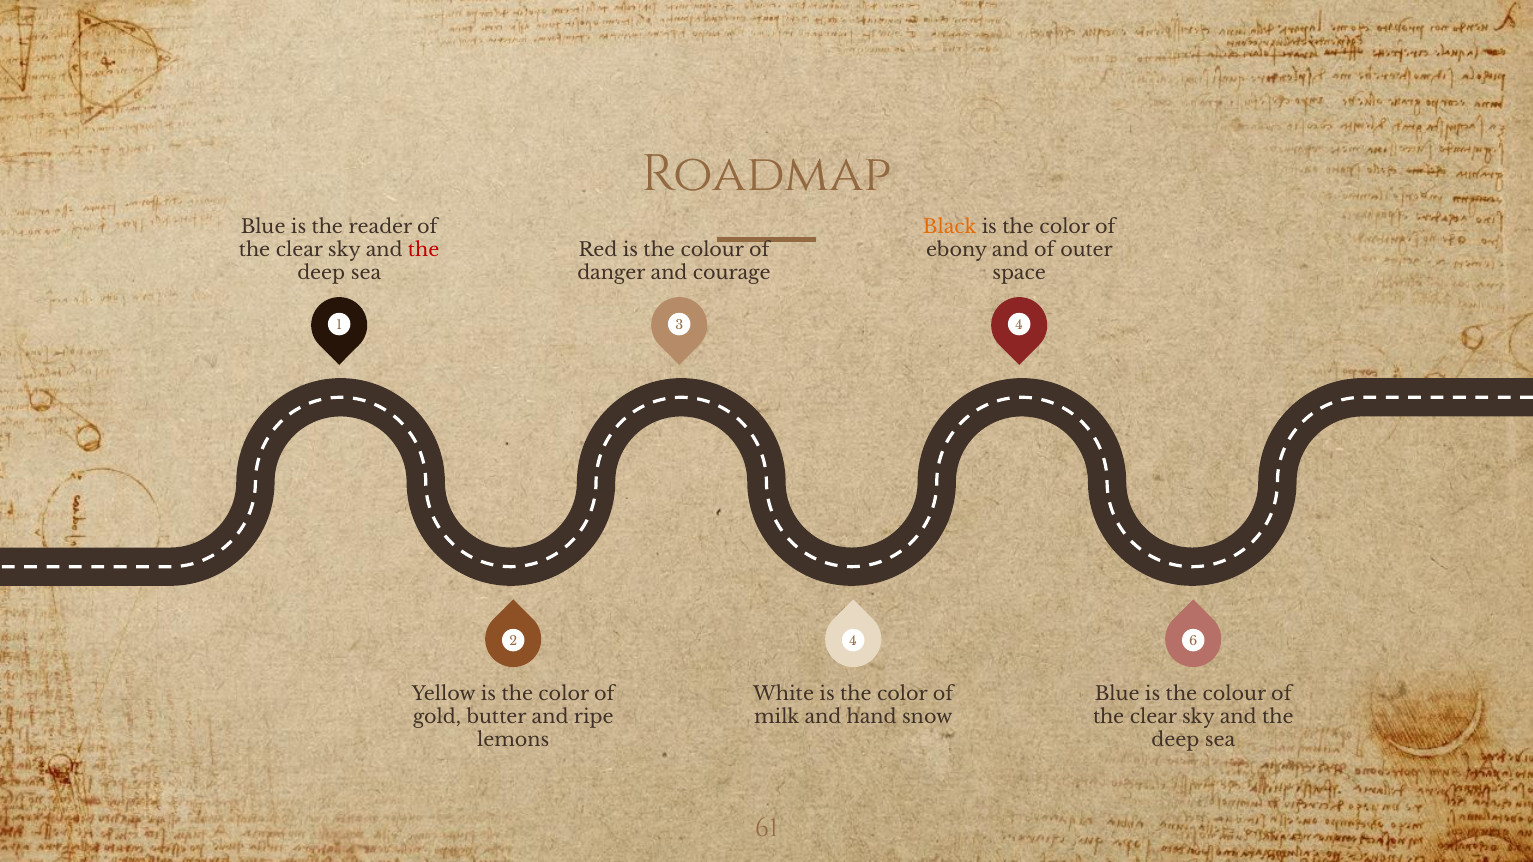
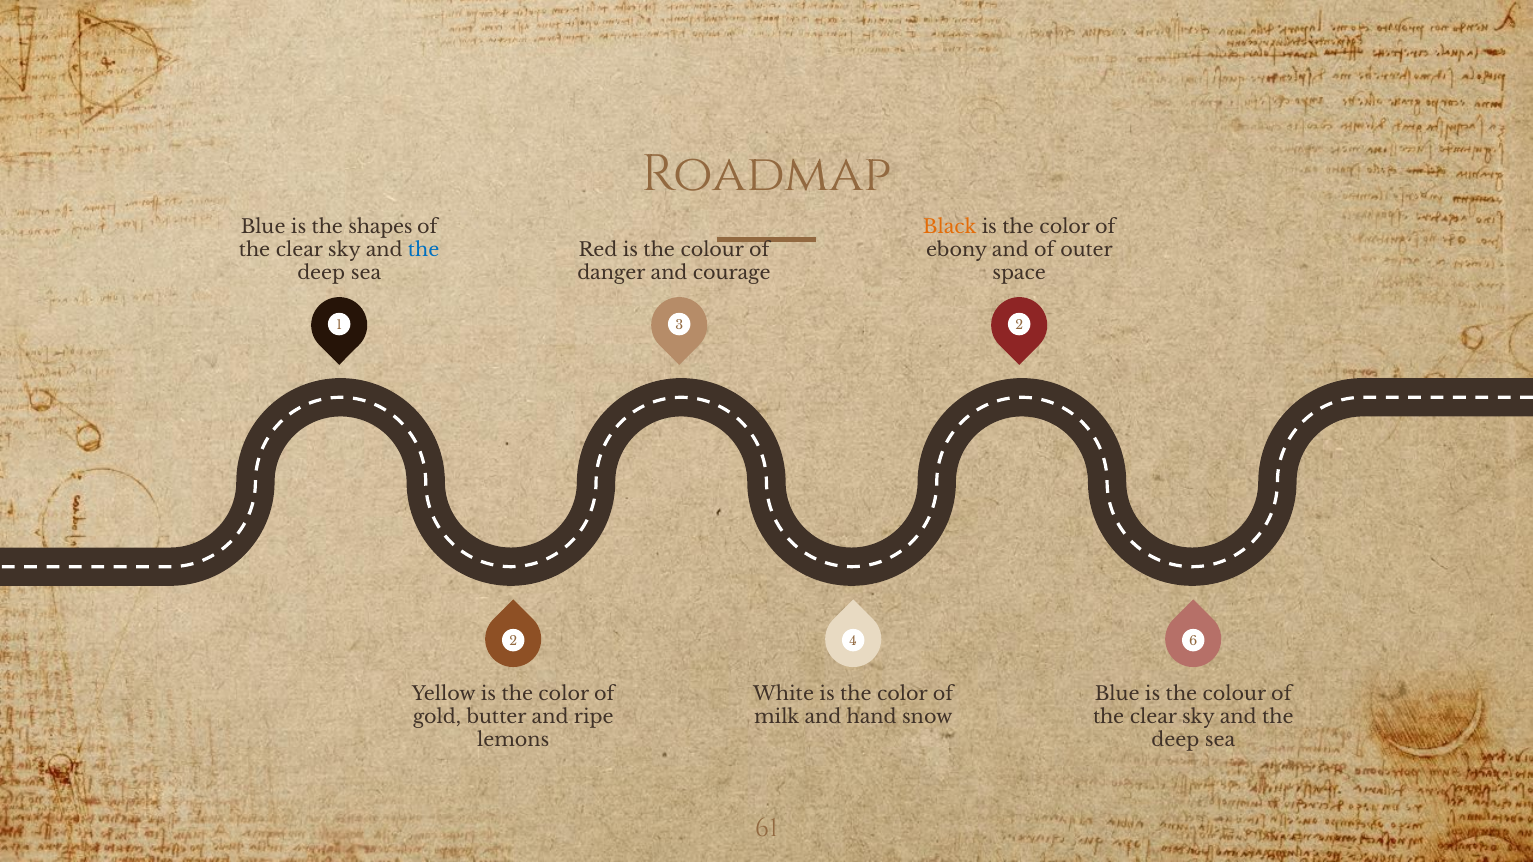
reader: reader -> shapes
the at (424, 250) colour: red -> blue
3 4: 4 -> 2
